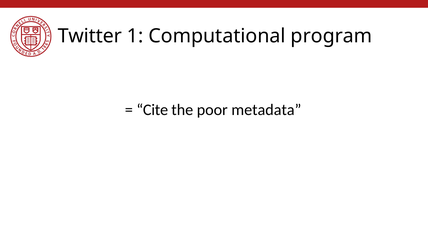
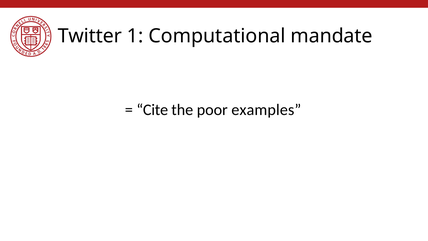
program: program -> mandate
metadata: metadata -> examples
